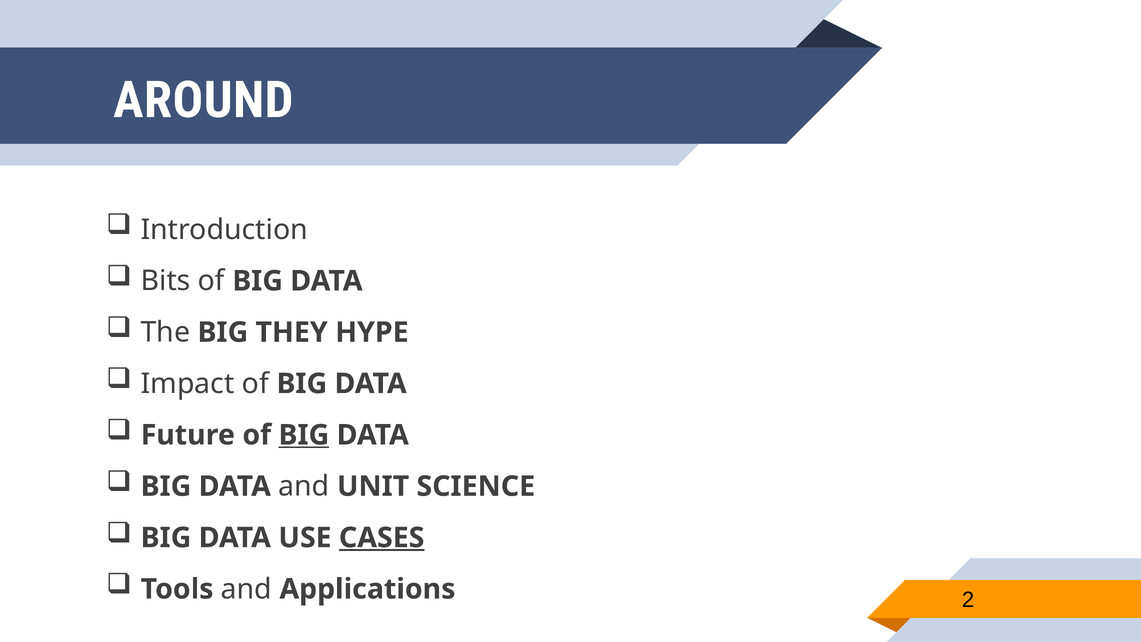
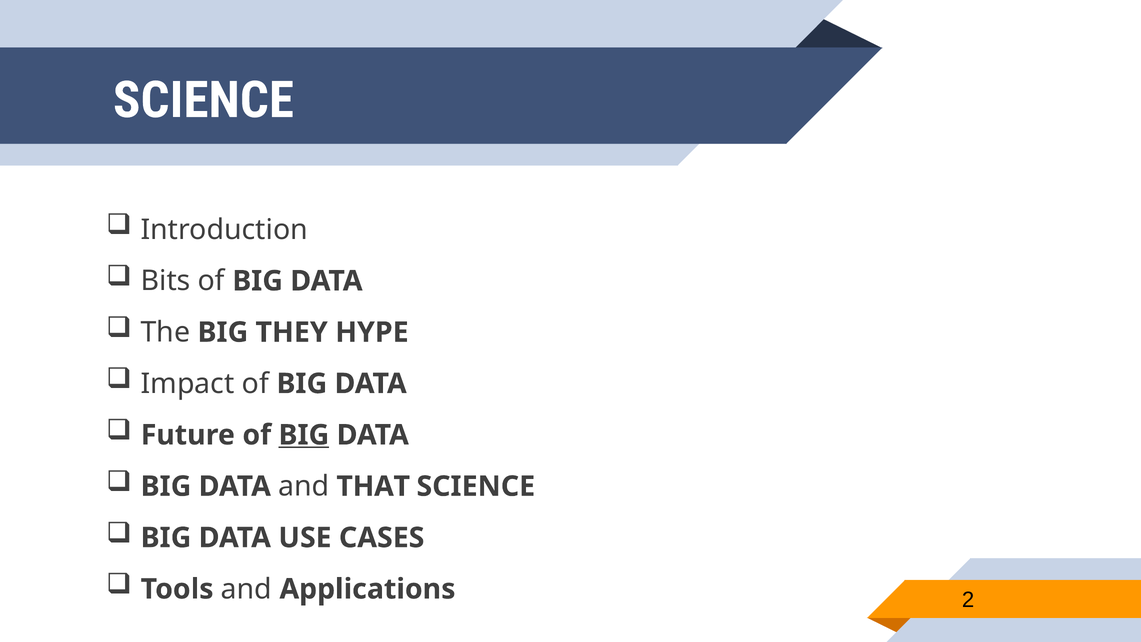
AROUND at (203, 100): AROUND -> SCIENCE
UNIT: UNIT -> THAT
CASES underline: present -> none
